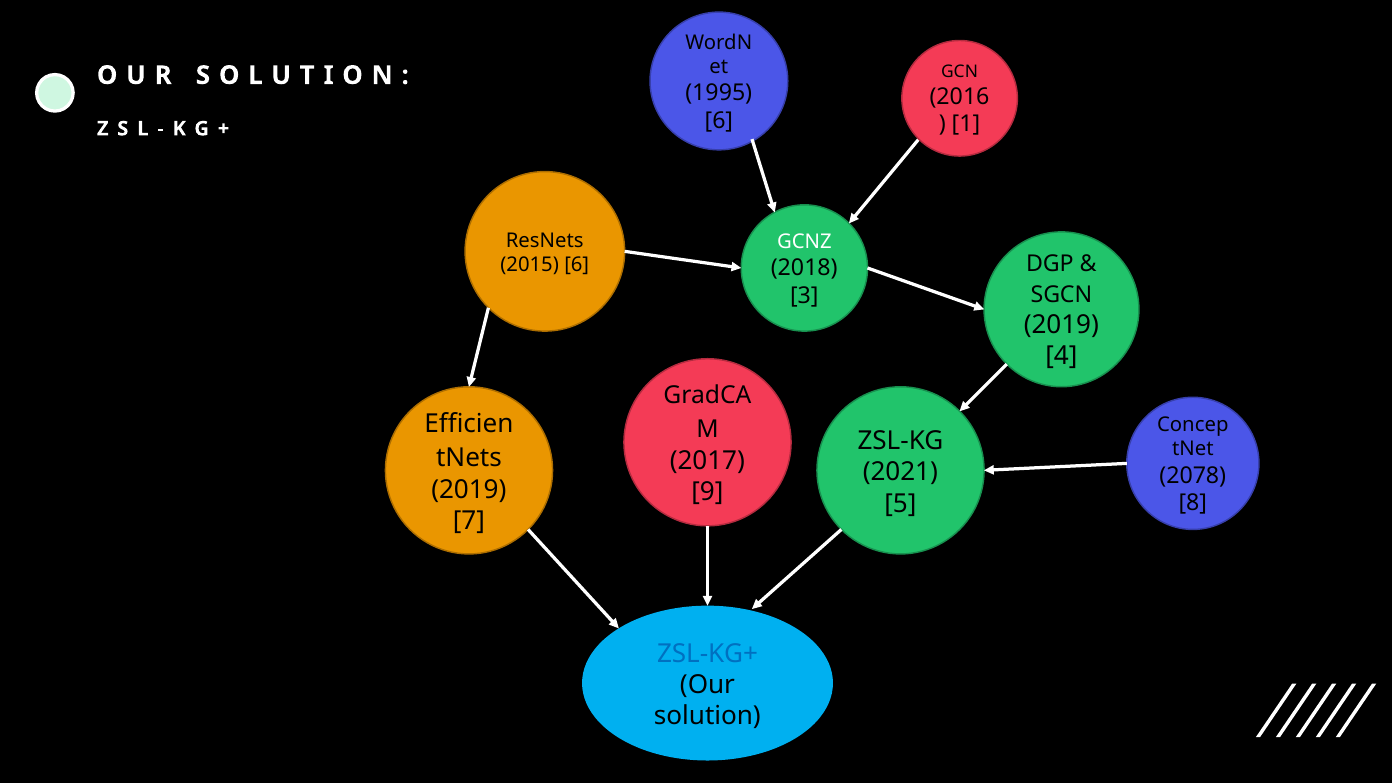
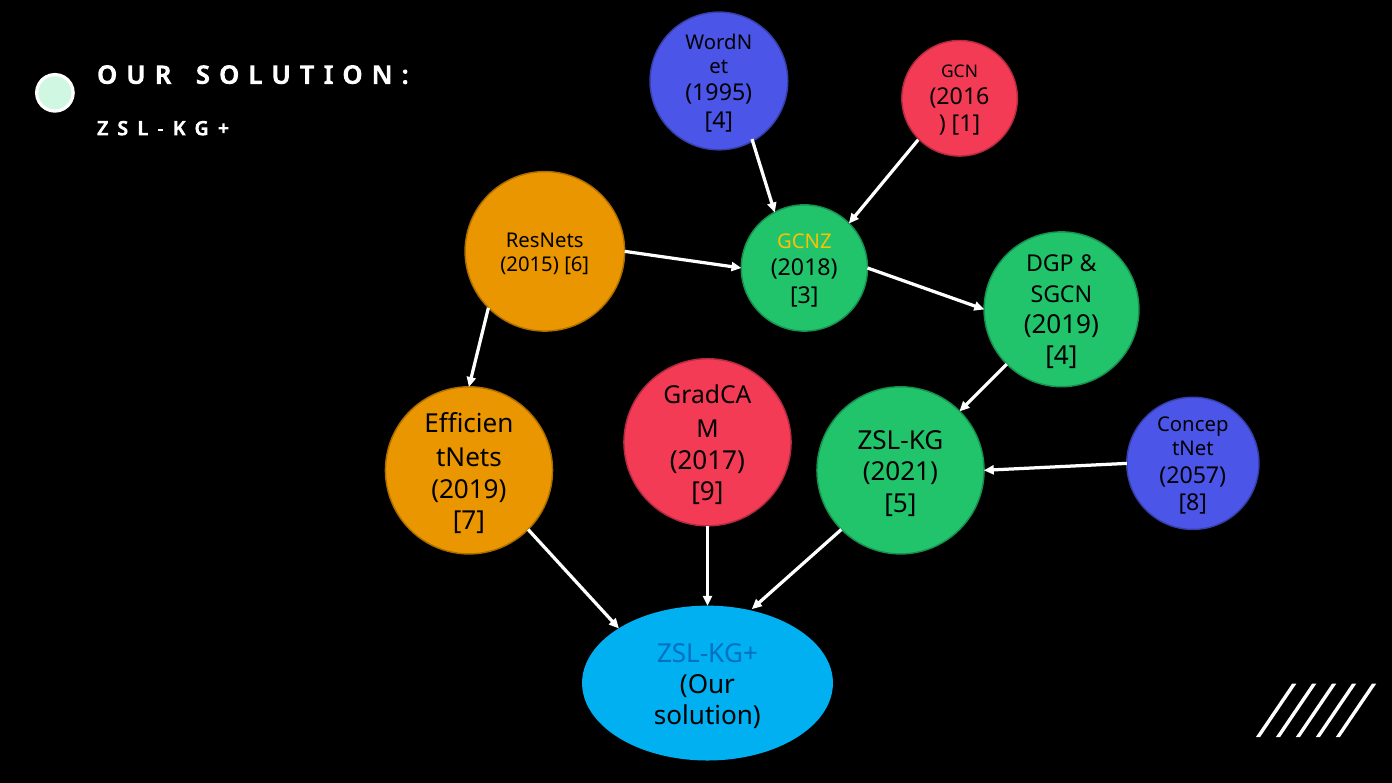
6 at (719, 121): 6 -> 4
GCNZ colour: white -> yellow
2078: 2078 -> 2057
